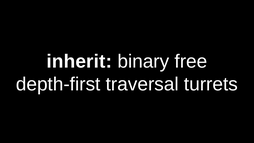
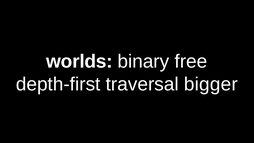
inherit: inherit -> worlds
turrets: turrets -> bigger
